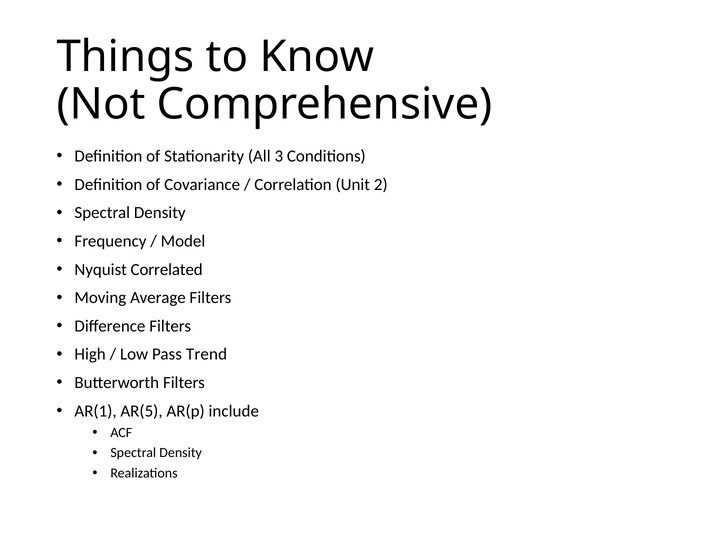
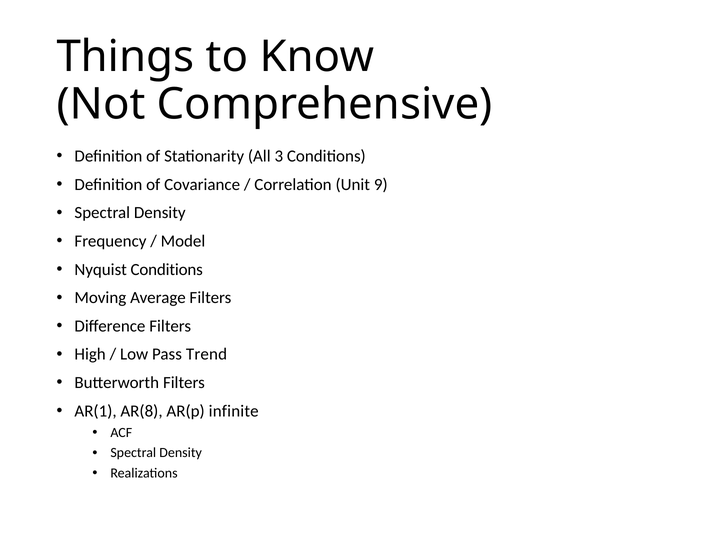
2: 2 -> 9
Nyquist Correlated: Correlated -> Conditions
AR(5: AR(5 -> AR(8
include: include -> infinite
